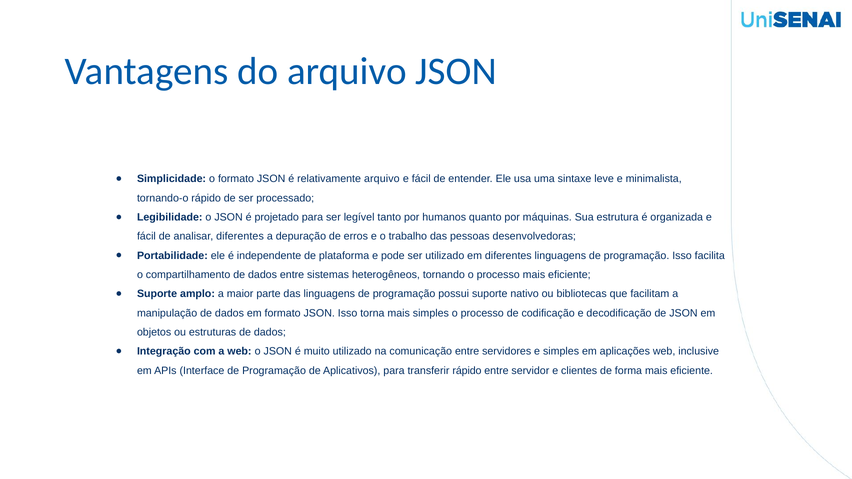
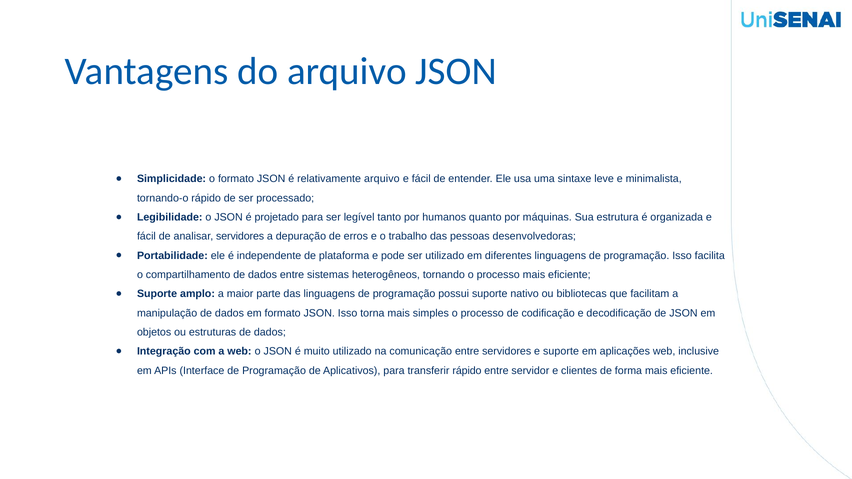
analisar diferentes: diferentes -> servidores
e simples: simples -> suporte
